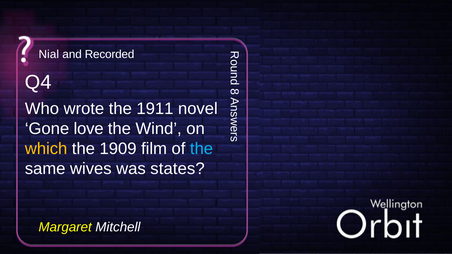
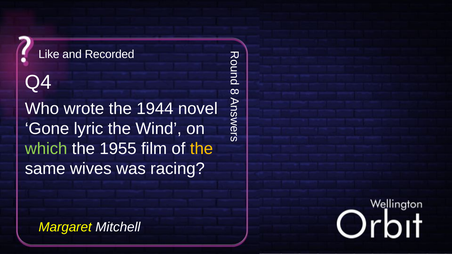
Nial: Nial -> Like
1911: 1911 -> 1944
love: love -> lyric
which colour: yellow -> light green
1909: 1909 -> 1955
the at (202, 149) colour: light blue -> yellow
states: states -> racing
